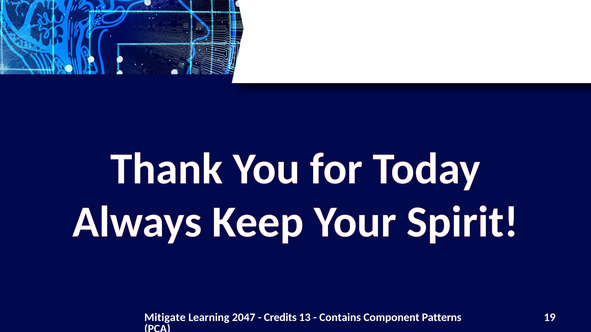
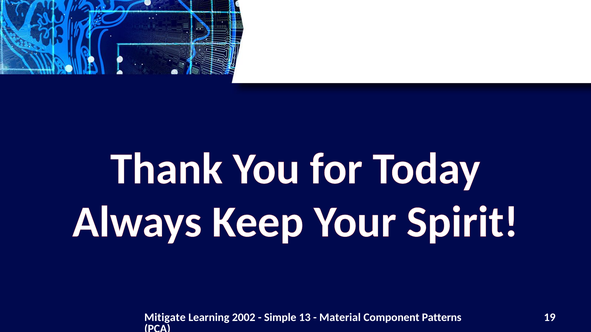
2047: 2047 -> 2002
Credits: Credits -> Simple
Contains: Contains -> Material
